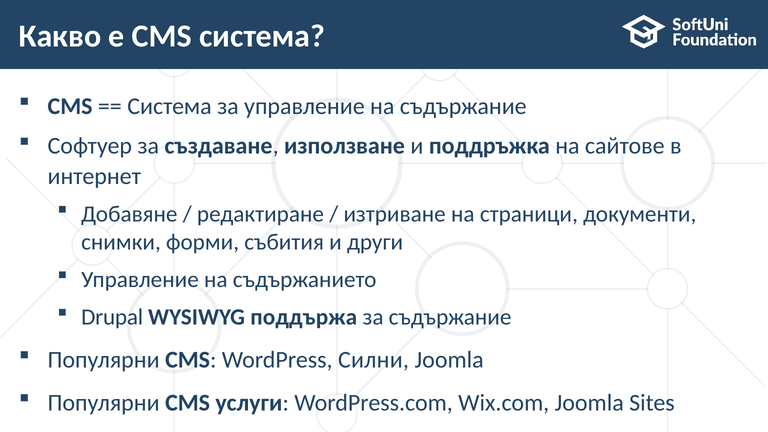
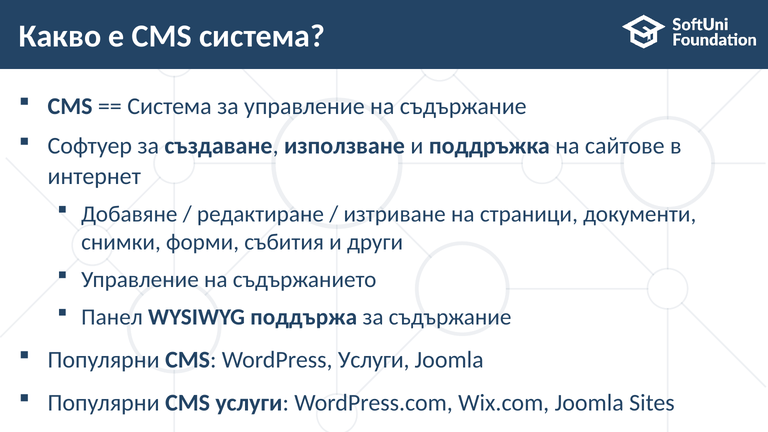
Drupal: Drupal -> Панел
WordPress Силни: Силни -> Услуги
